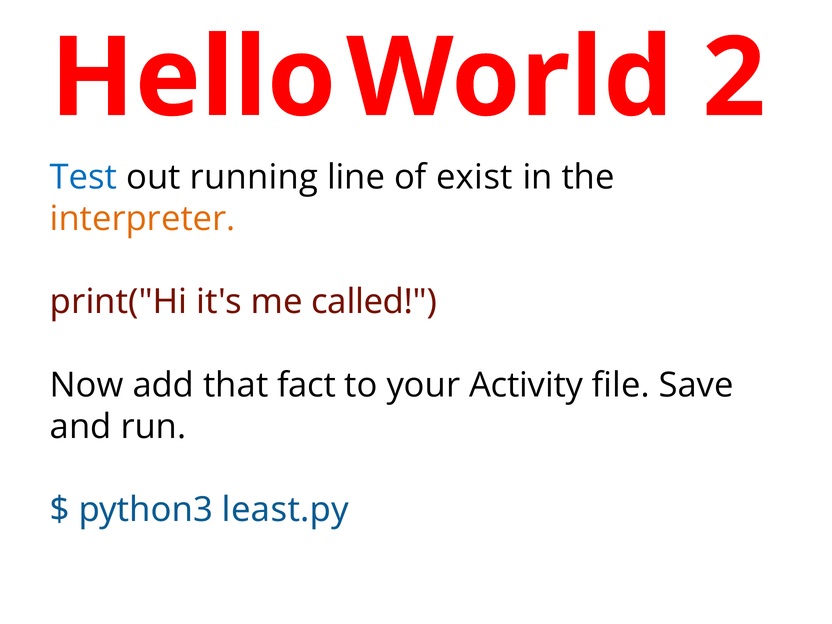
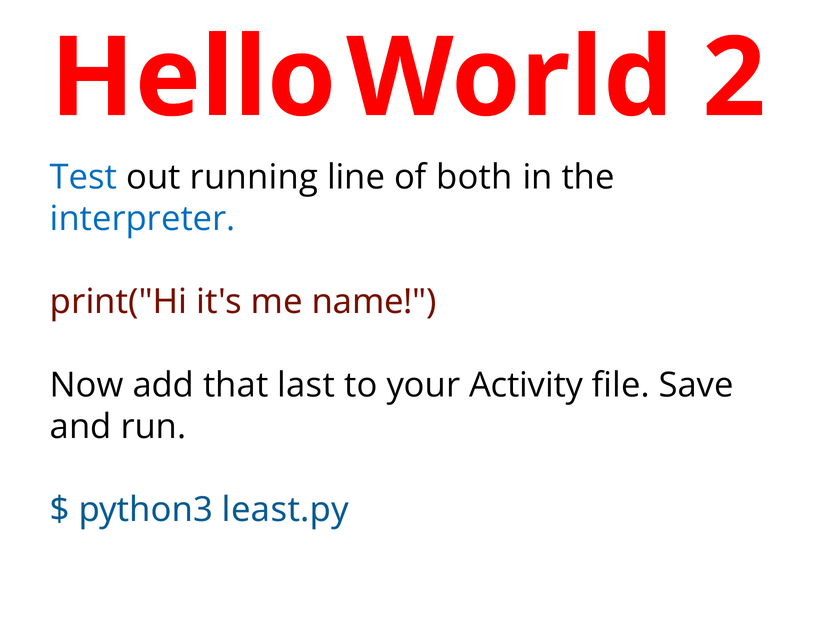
exist: exist -> both
interpreter colour: orange -> blue
called: called -> name
fact: fact -> last
